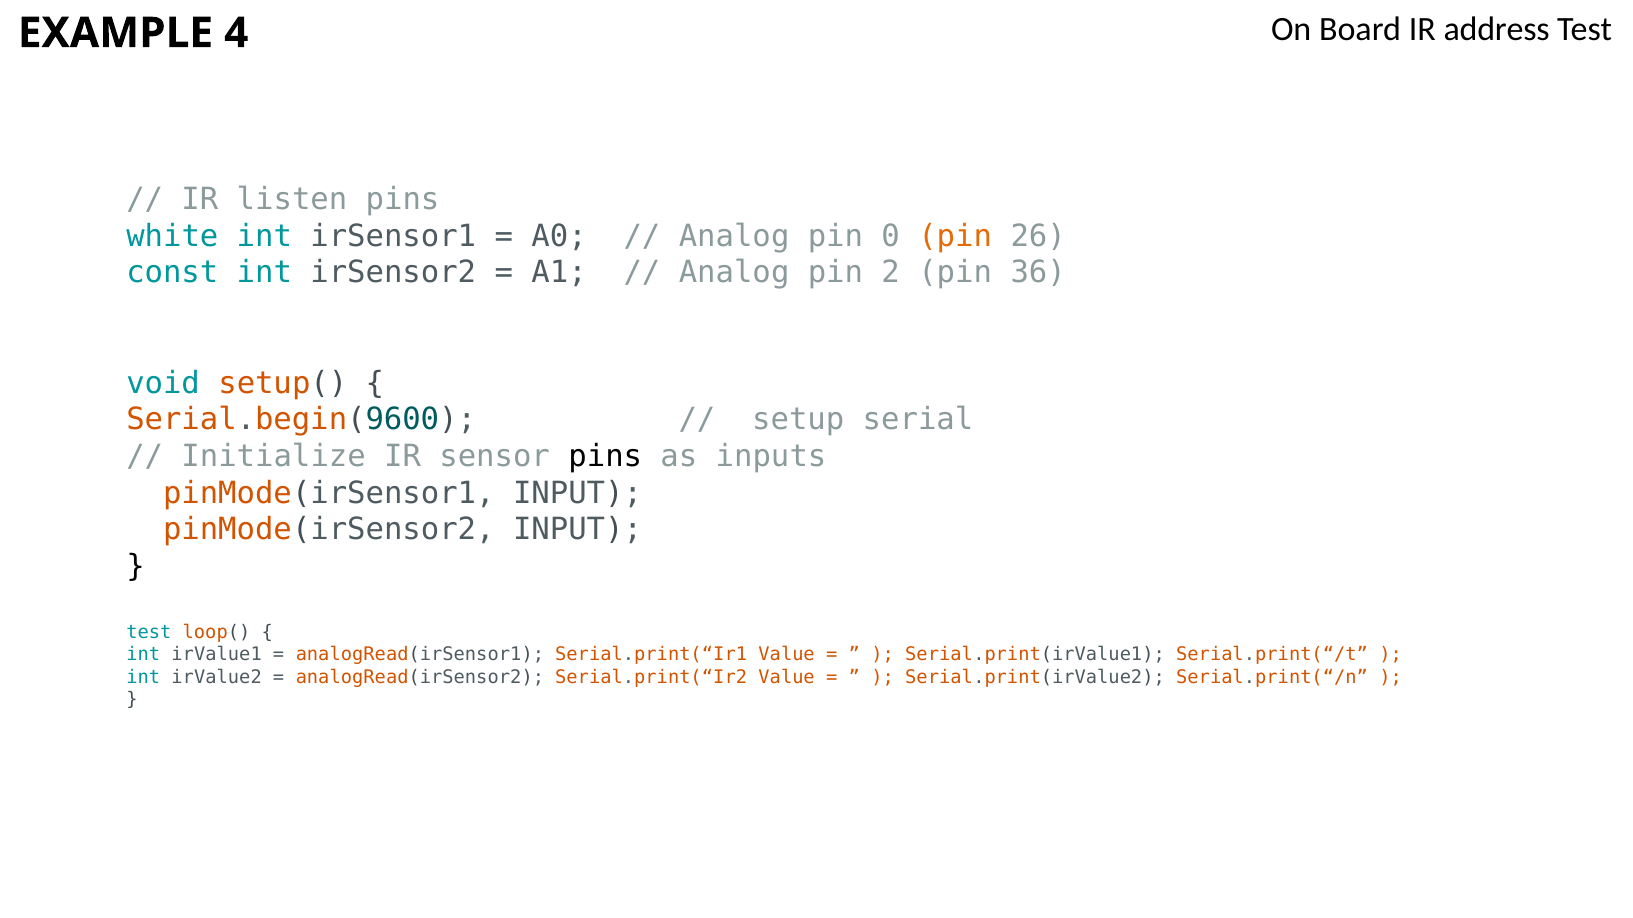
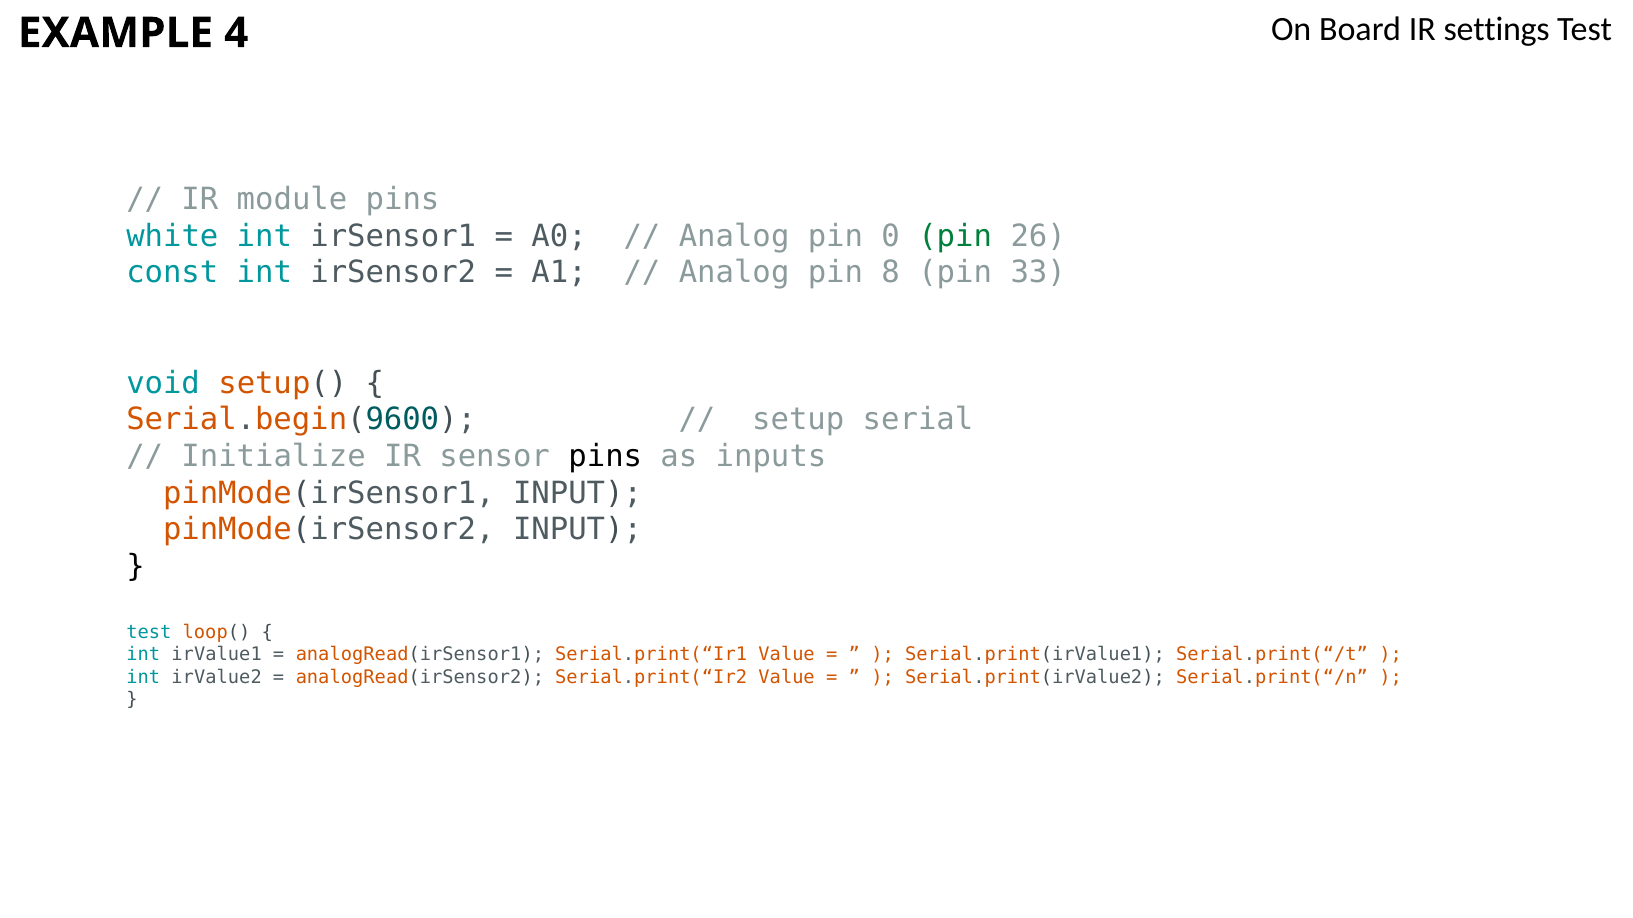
address: address -> settings
listen: listen -> module
pin at (955, 236) colour: orange -> green
2: 2 -> 8
36: 36 -> 33
